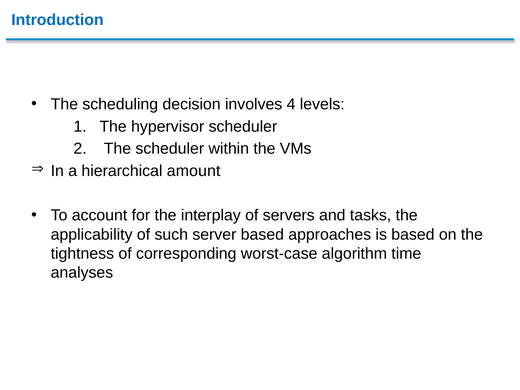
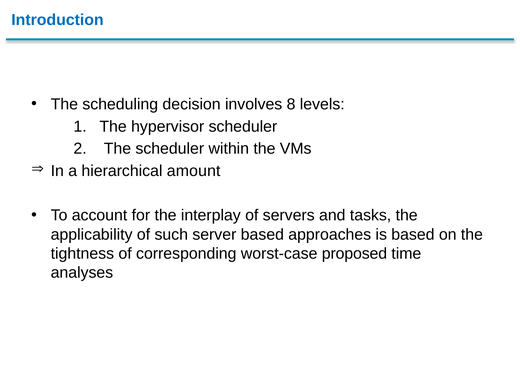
4: 4 -> 8
algorithm: algorithm -> proposed
